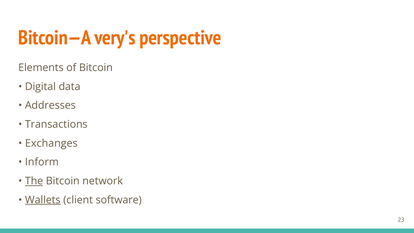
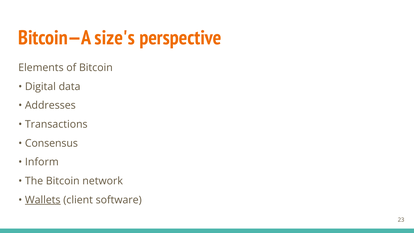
very's: very's -> size's
Exchanges: Exchanges -> Consensus
The underline: present -> none
